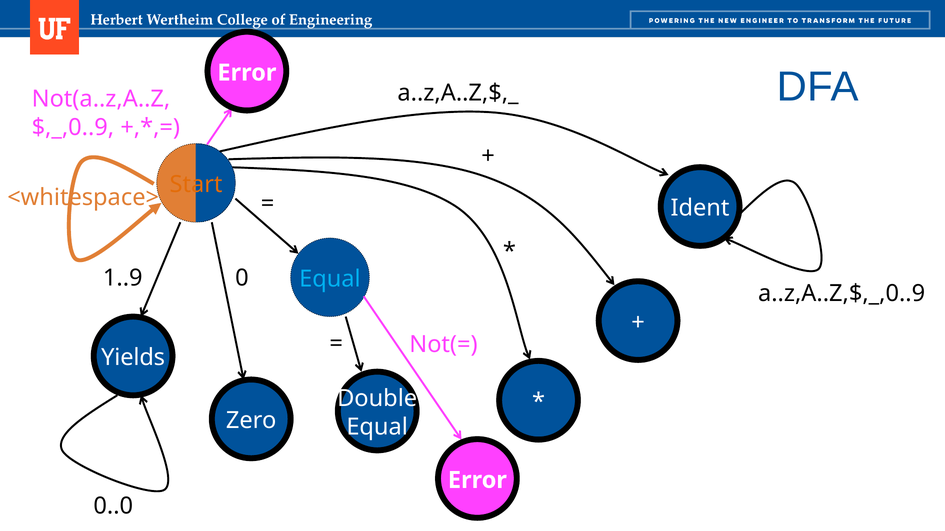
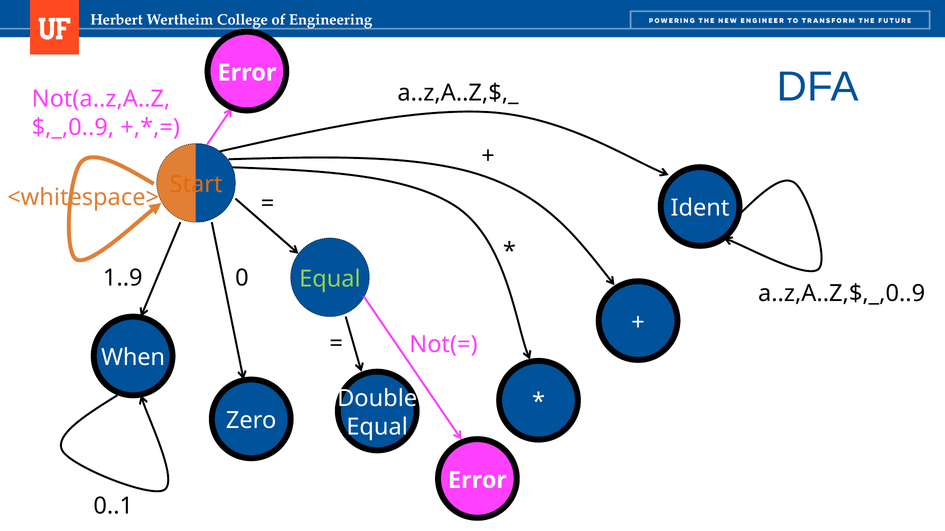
Equal at (330, 279) colour: light blue -> light green
Yields: Yields -> When
0..0: 0..0 -> 0..1
